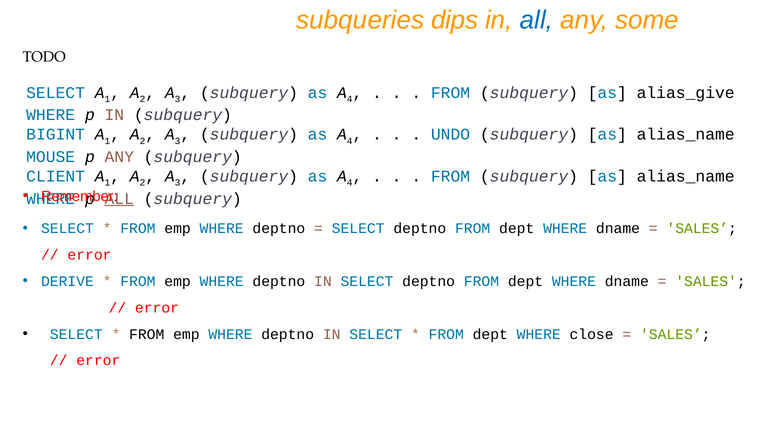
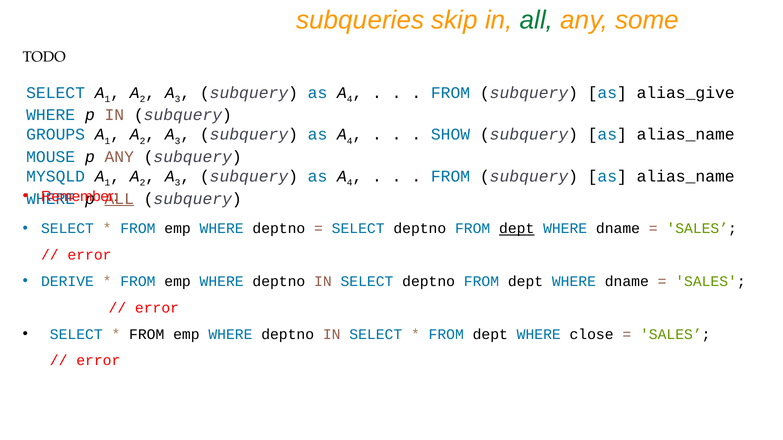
dips: dips -> skip
all at (537, 20) colour: blue -> green
BIGINT: BIGINT -> GROUPS
UNDO: UNDO -> SHOW
CLIENT: CLIENT -> MYSQLD
dept at (517, 229) underline: none -> present
